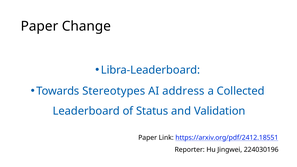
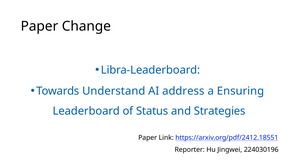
Stereotypes: Stereotypes -> Understand
Collected: Collected -> Ensuring
Validation: Validation -> Strategies
